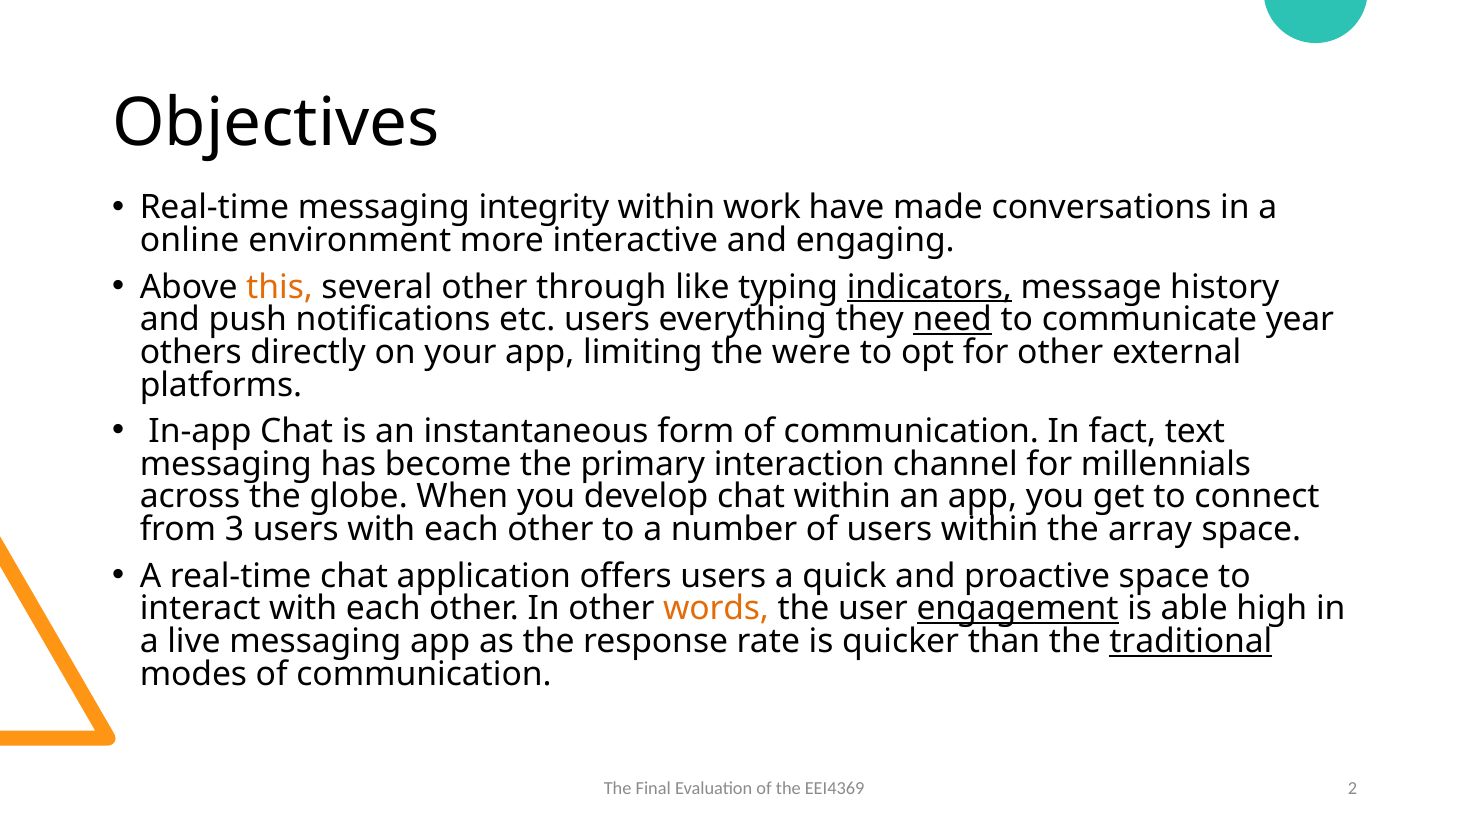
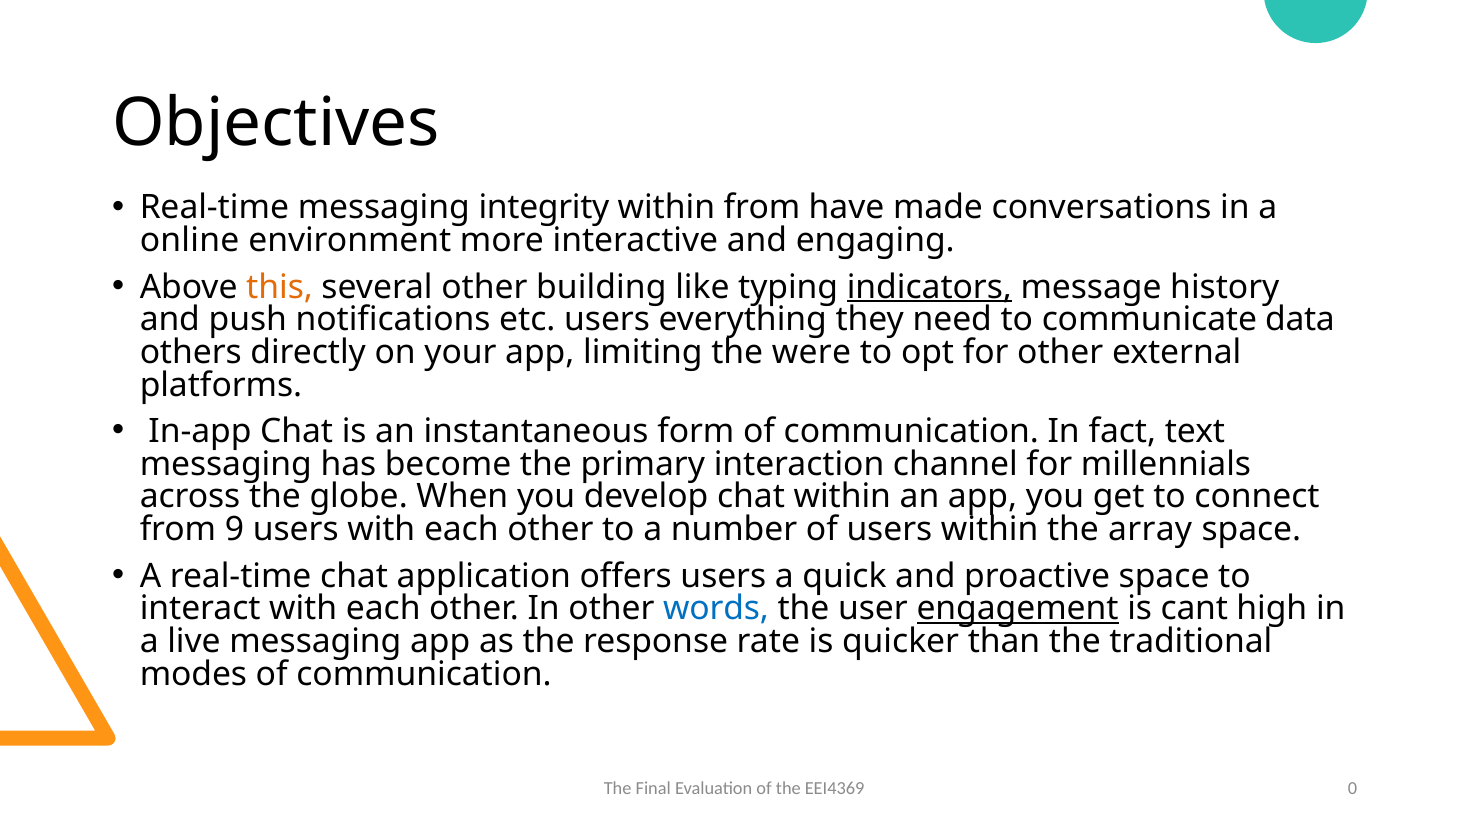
within work: work -> from
through: through -> building
need underline: present -> none
year: year -> data
3: 3 -> 9
words colour: orange -> blue
able: able -> cant
traditional underline: present -> none
2: 2 -> 0
